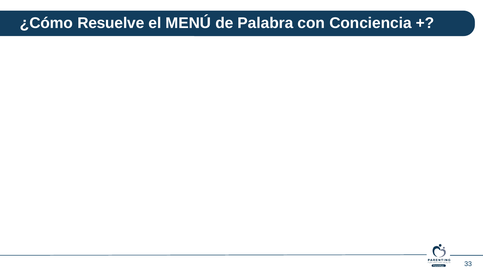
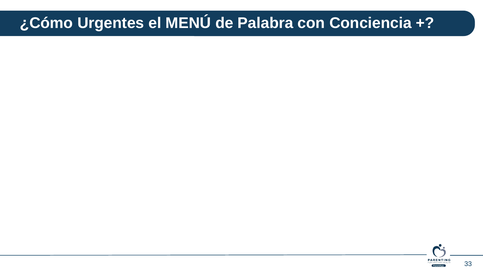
Resuelve: Resuelve -> Urgentes
